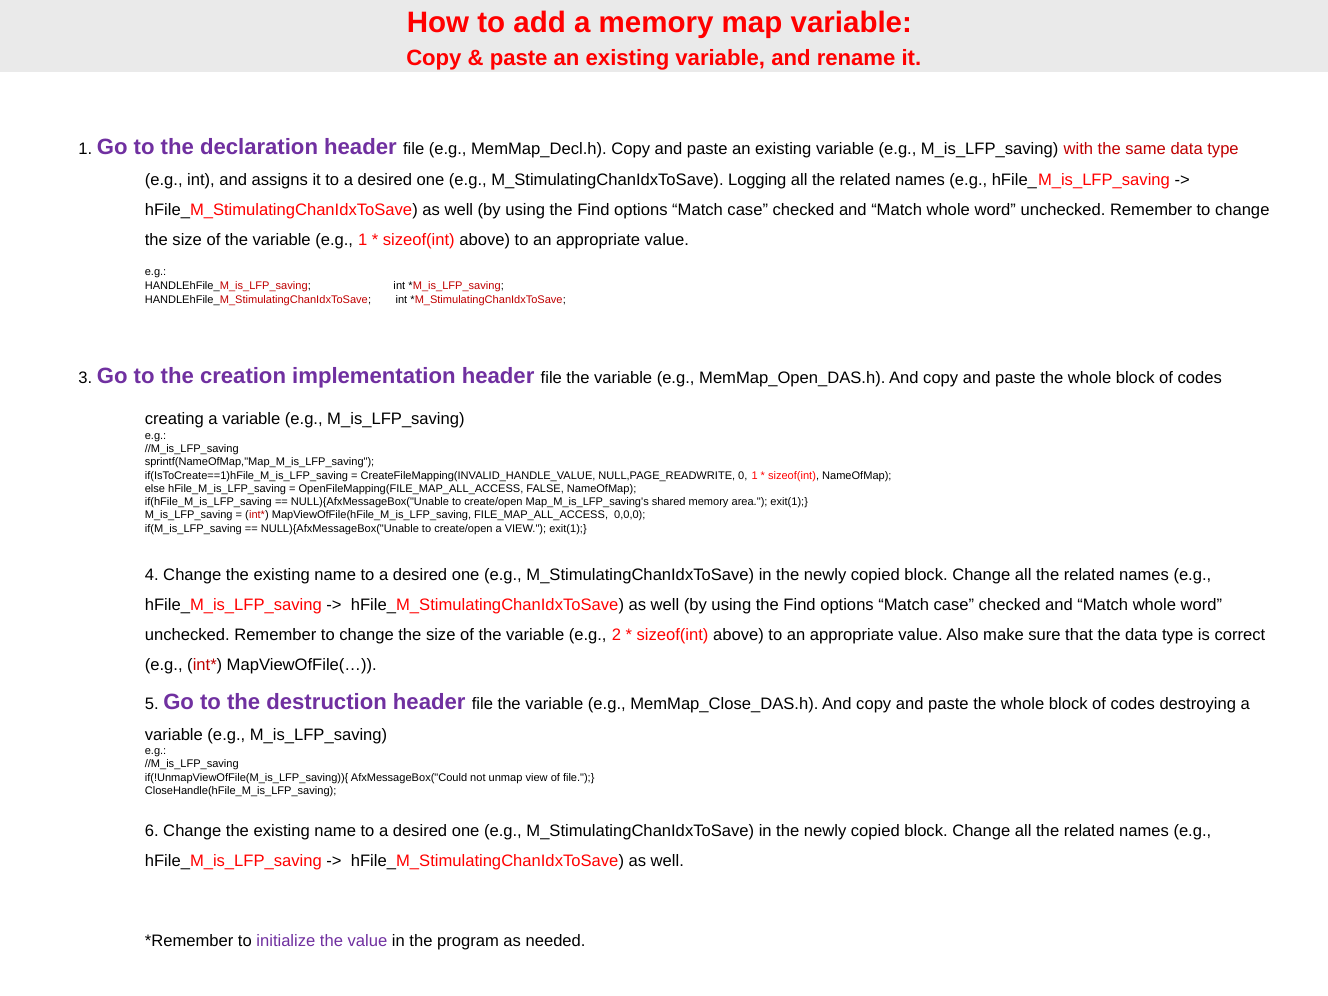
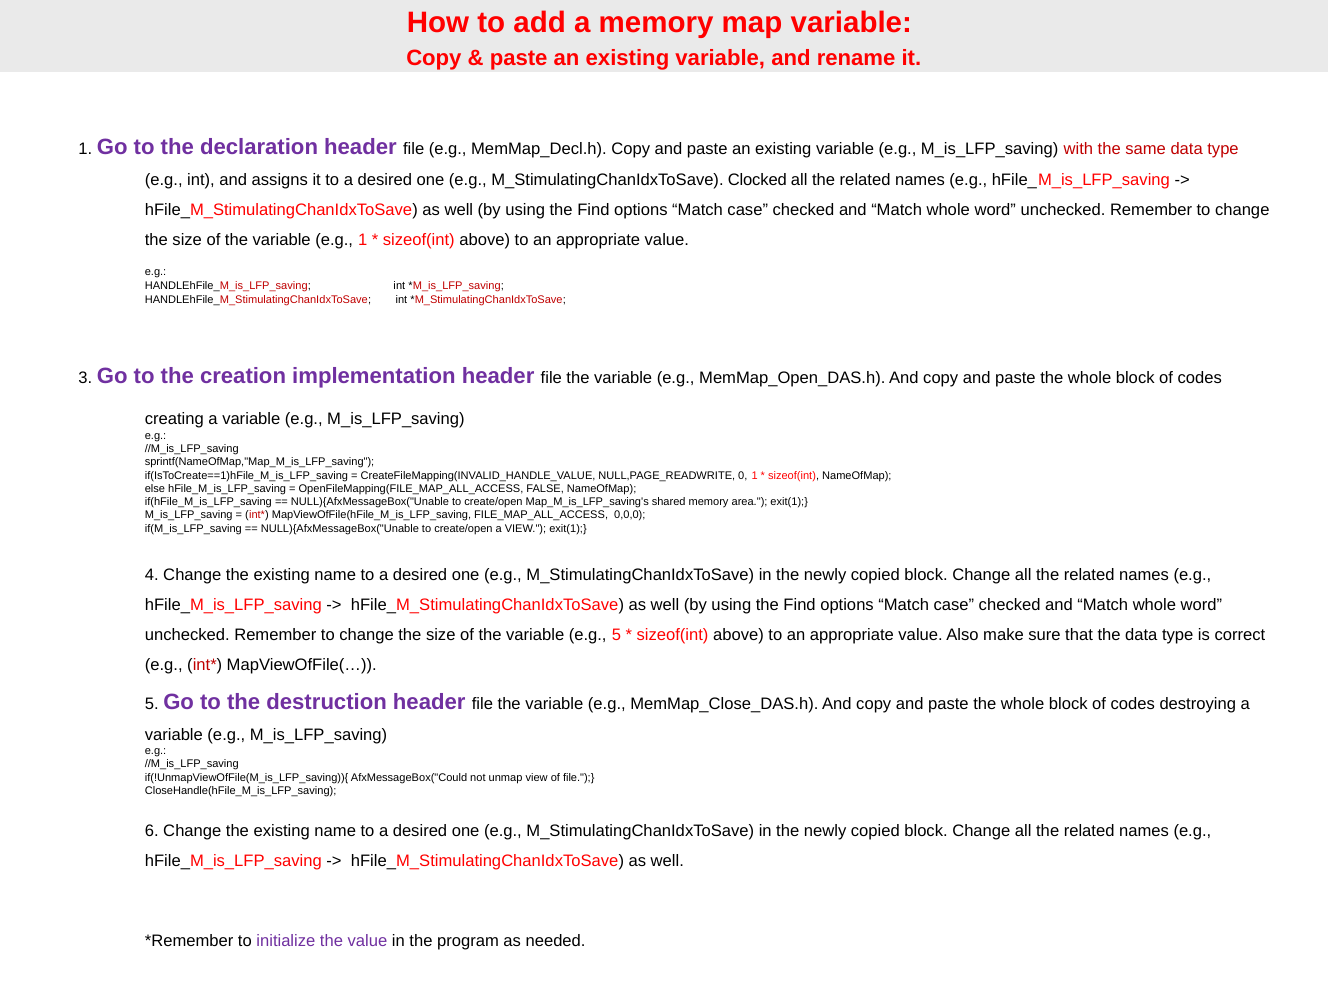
Logging: Logging -> Clocked
e.g 2: 2 -> 5
